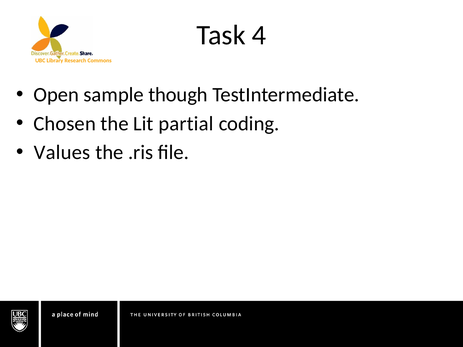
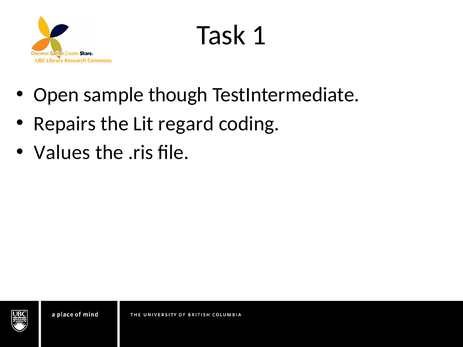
4: 4 -> 1
Chosen: Chosen -> Repairs
partial: partial -> regard
